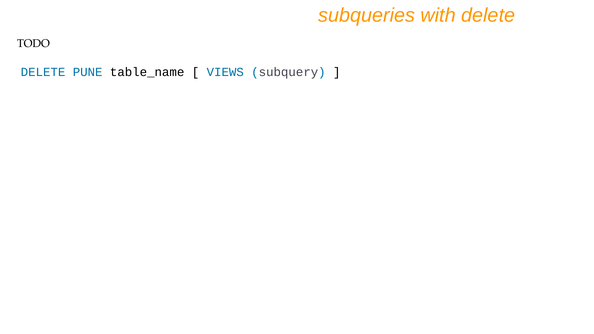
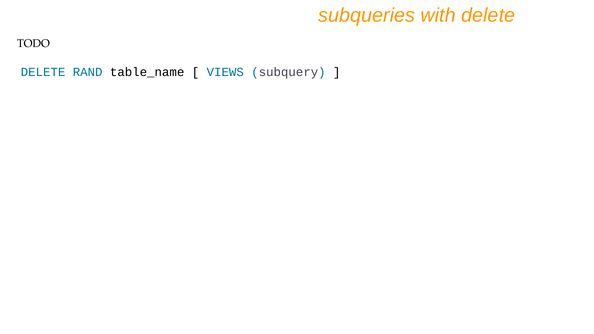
PUNE: PUNE -> RAND
